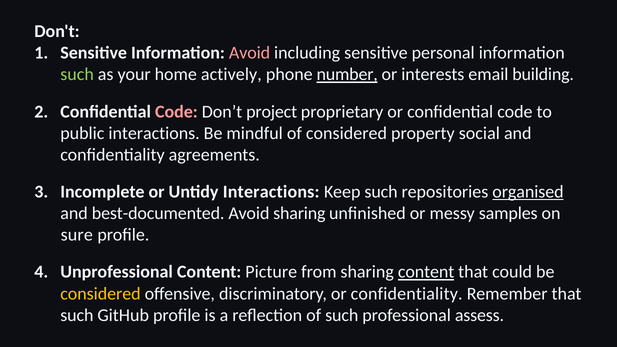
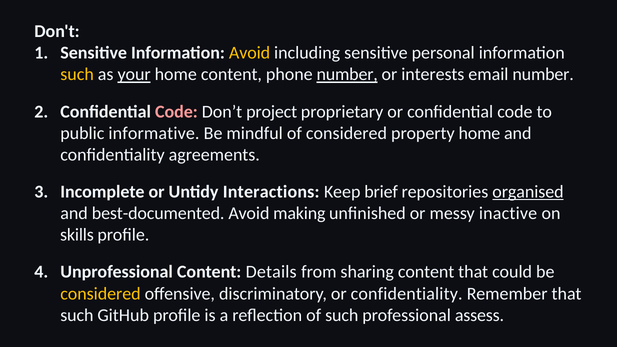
Avoid at (250, 53) colour: pink -> yellow
such at (77, 75) colour: light green -> yellow
your underline: none -> present
home actively: actively -> content
email building: building -> number
public interactions: interactions -> informative
property social: social -> home
Keep such: such -> brief
Avoid sharing: sharing -> making
samples: samples -> inactive
sure: sure -> skills
Picture: Picture -> Details
content at (426, 272) underline: present -> none
